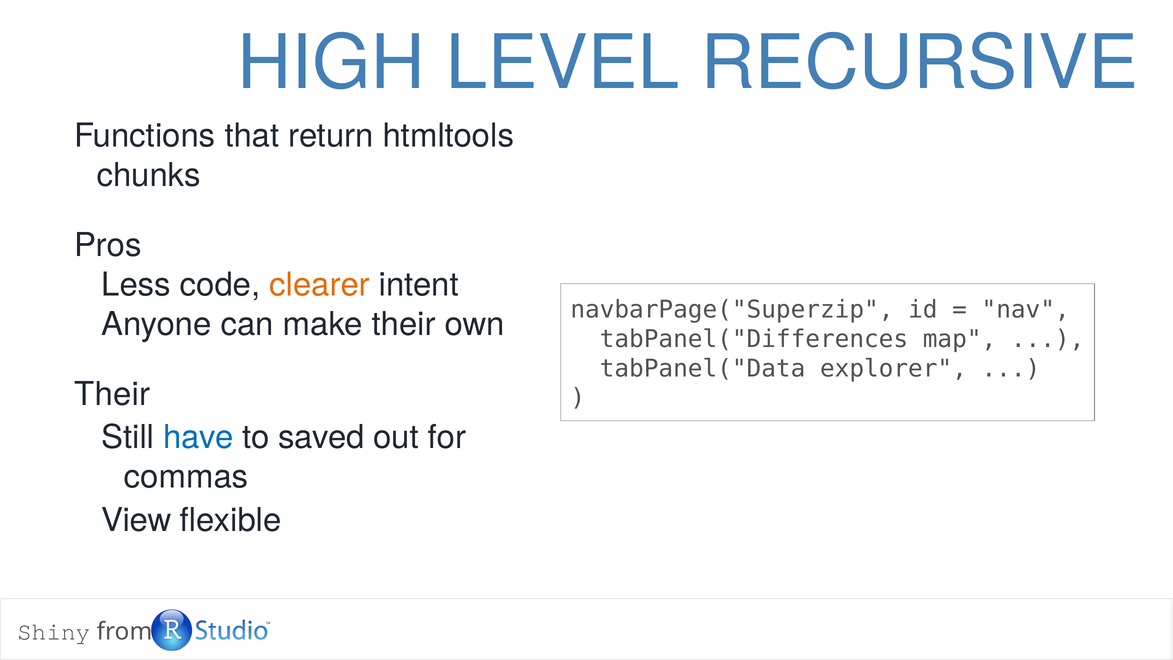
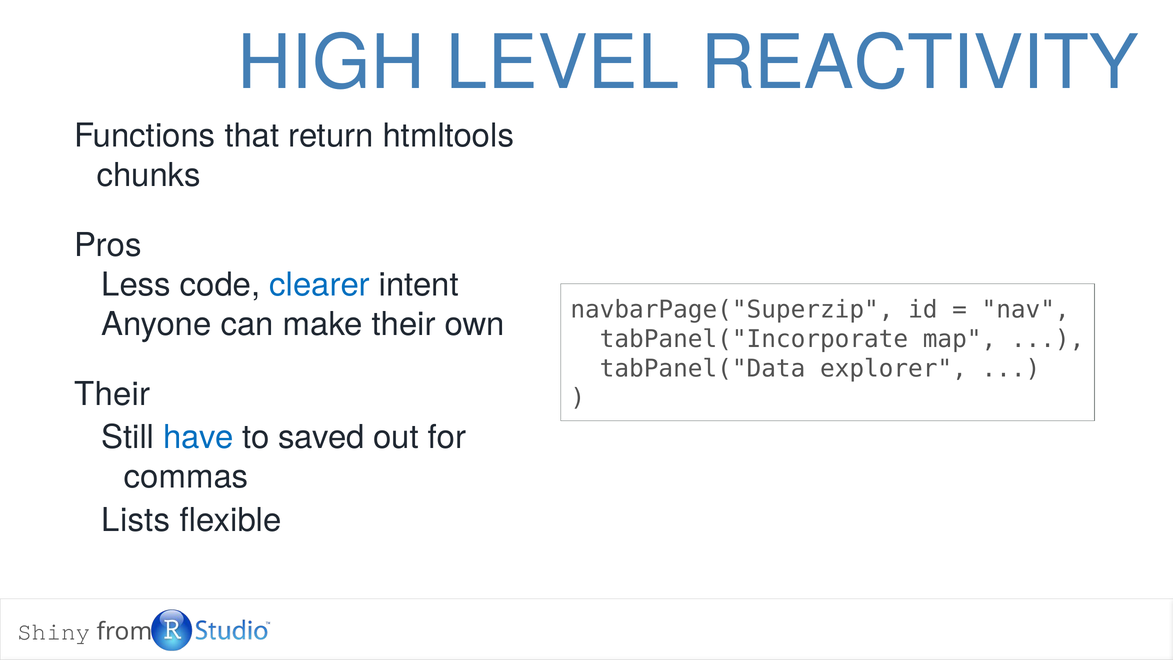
RECURSIVE: RECURSIVE -> REACTIVITY
clearer colour: orange -> blue
tabPanel("Differences: tabPanel("Differences -> tabPanel("Incorporate
View: View -> Lists
